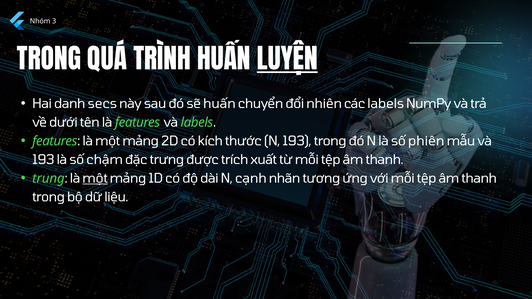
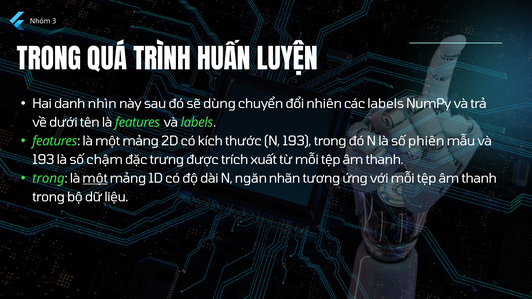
LUYỆN underline: present -> none
secs: secs -> nhìn
sẽ huấn: huấn -> dùng
trung at (48, 179): trung -> trong
cạnh: cạnh -> ngăn
